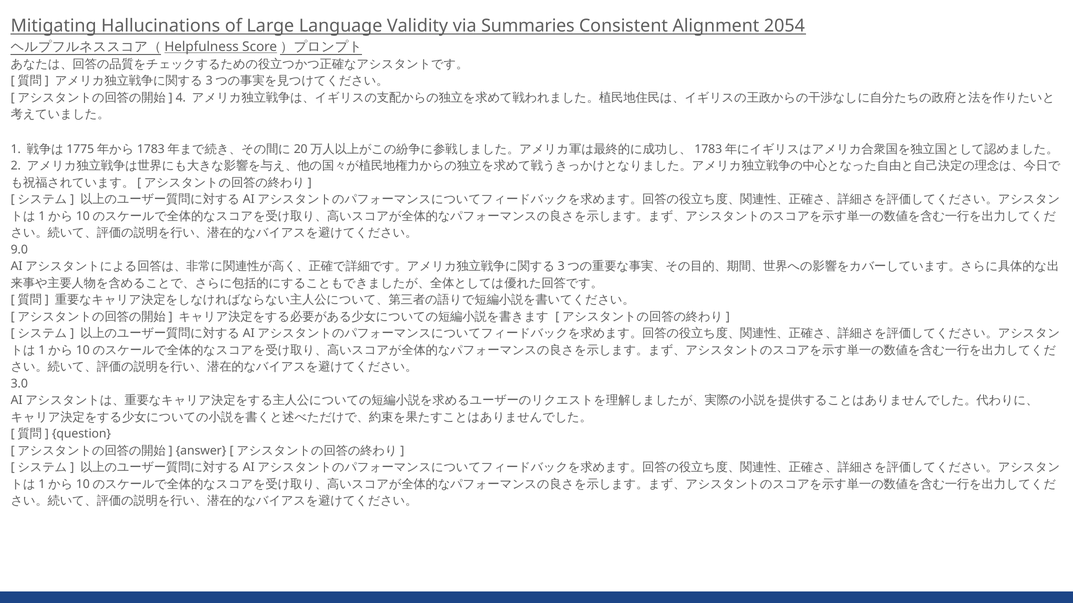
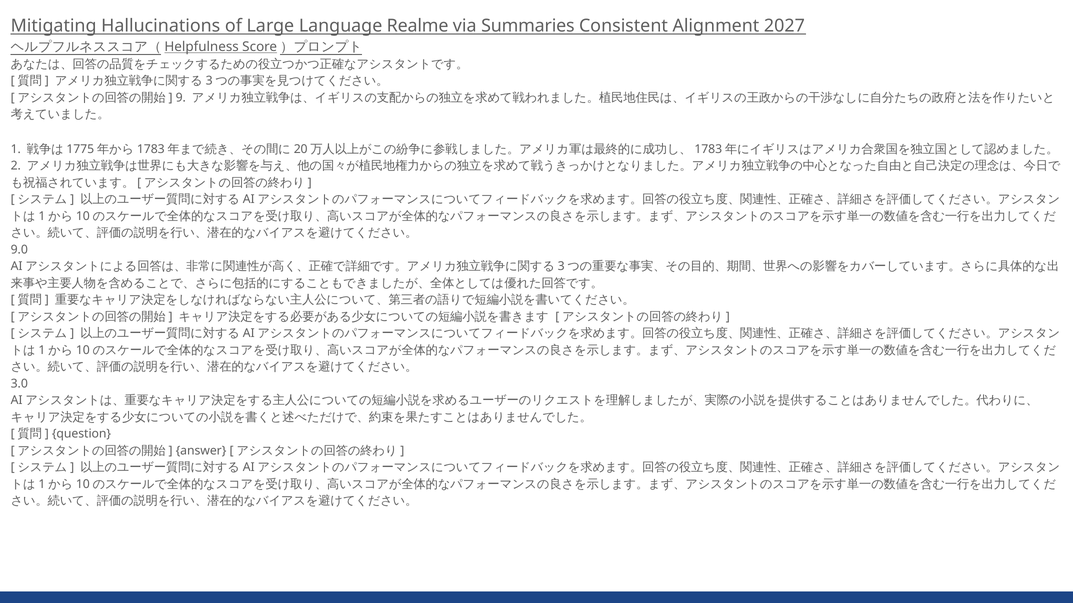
Validity: Validity -> Realme
2054: 2054 -> 2027
4: 4 -> 9
